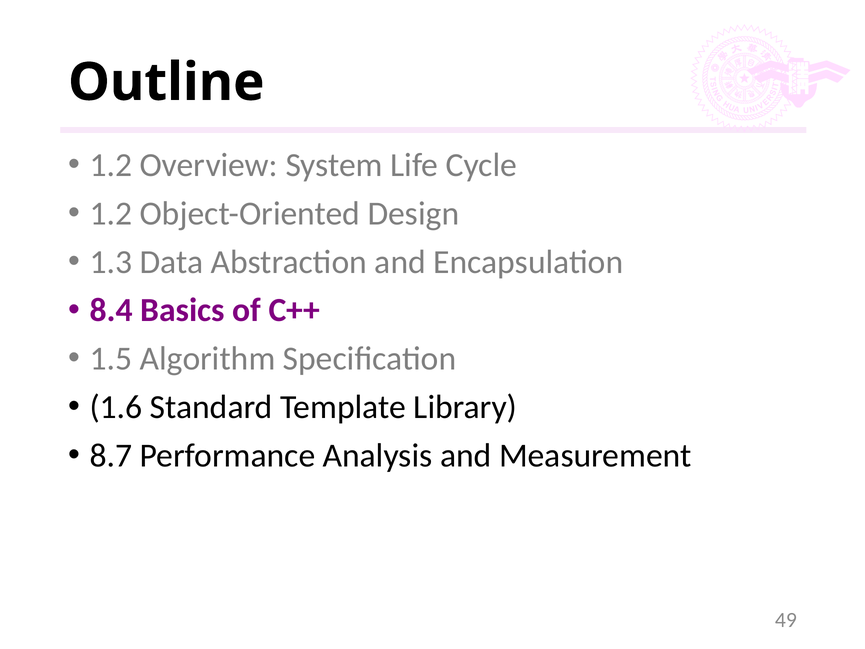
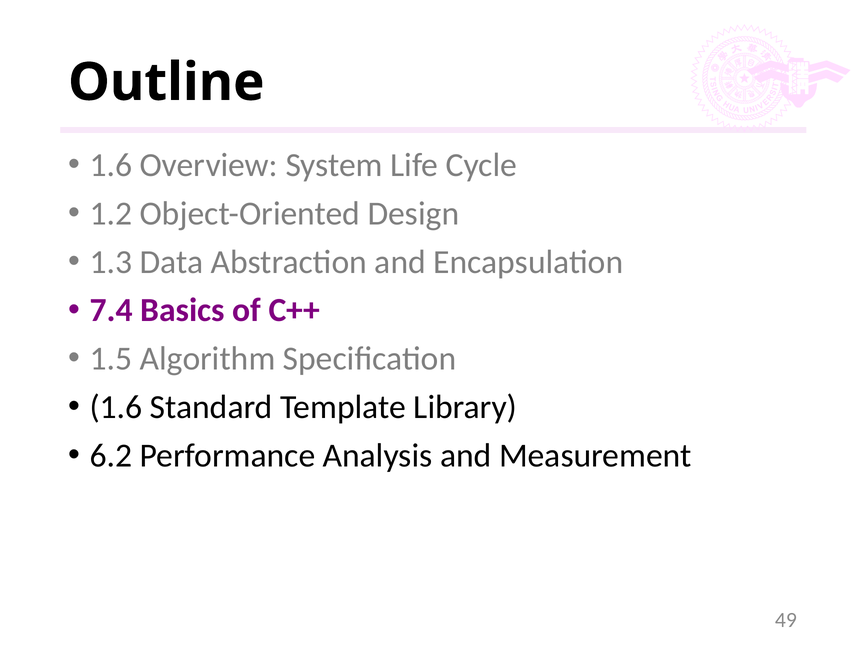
1.2 at (111, 165): 1.2 -> 1.6
8.4: 8.4 -> 7.4
8.7: 8.7 -> 6.2
